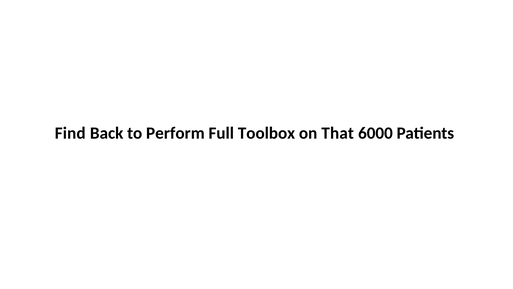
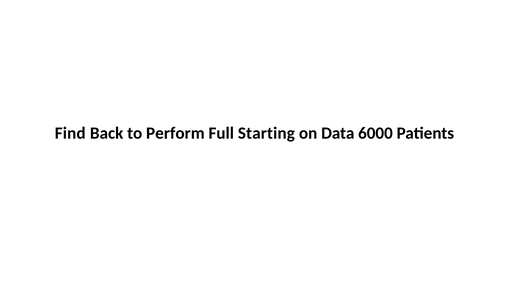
Toolbox: Toolbox -> Starting
That: That -> Data
